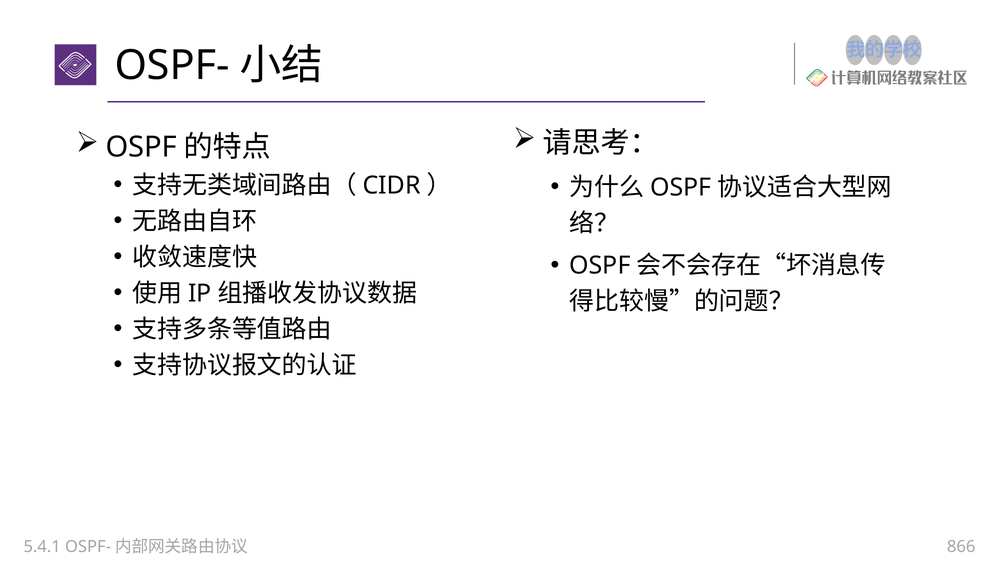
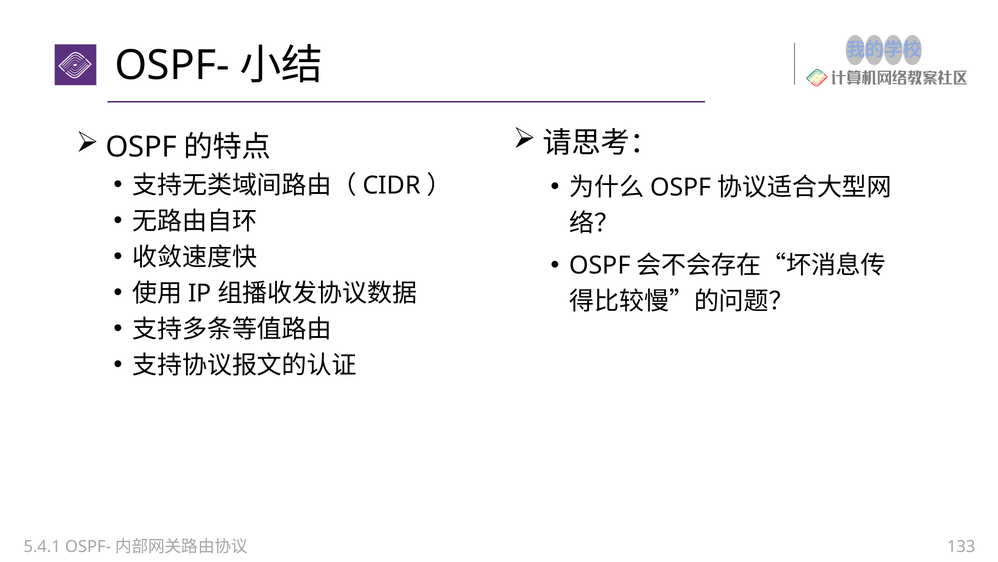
866: 866 -> 133
